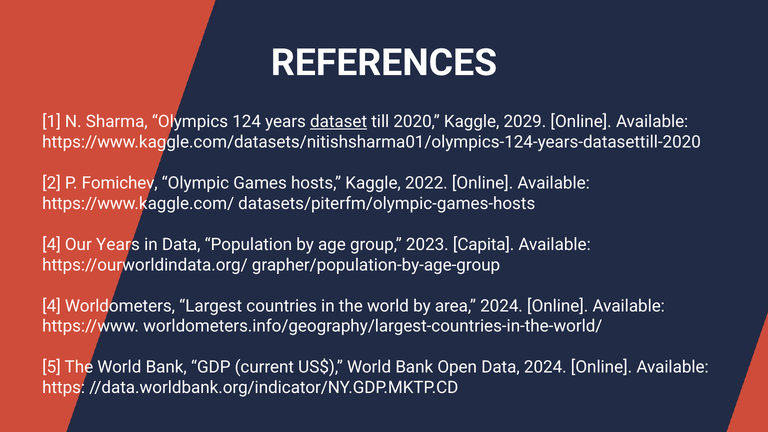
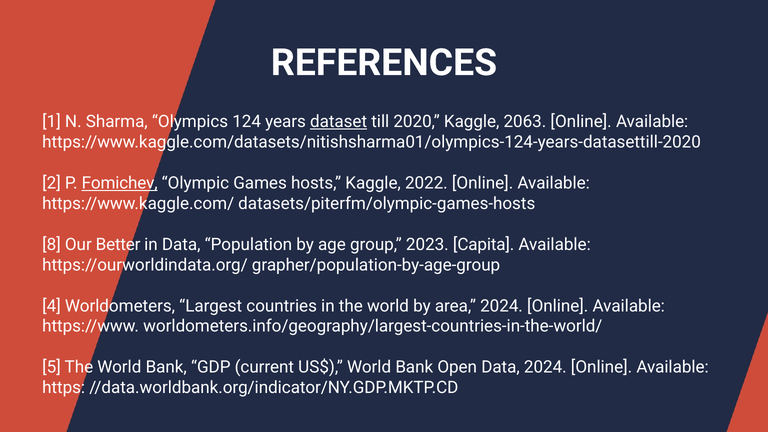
2029: 2029 -> 2063
Fomichev underline: none -> present
4 at (52, 244): 4 -> 8
Our Years: Years -> Better
